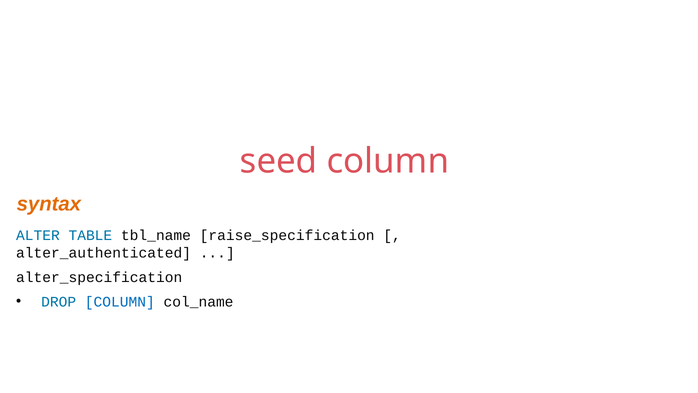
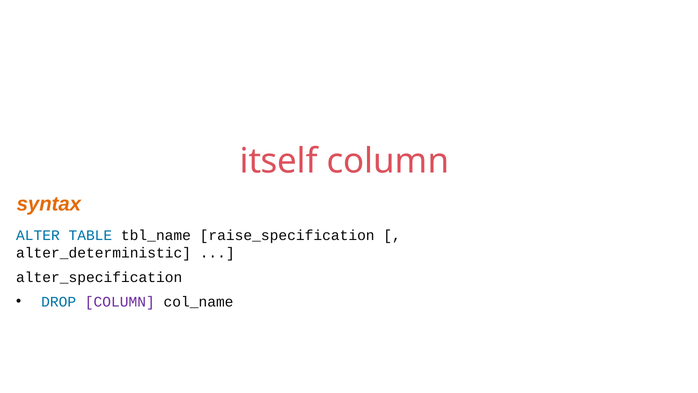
seed: seed -> itself
alter_authenticated: alter_authenticated -> alter_deterministic
COLUMN at (120, 302) colour: blue -> purple
